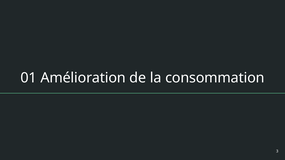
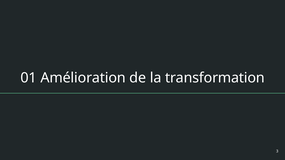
consommation: consommation -> transformation
